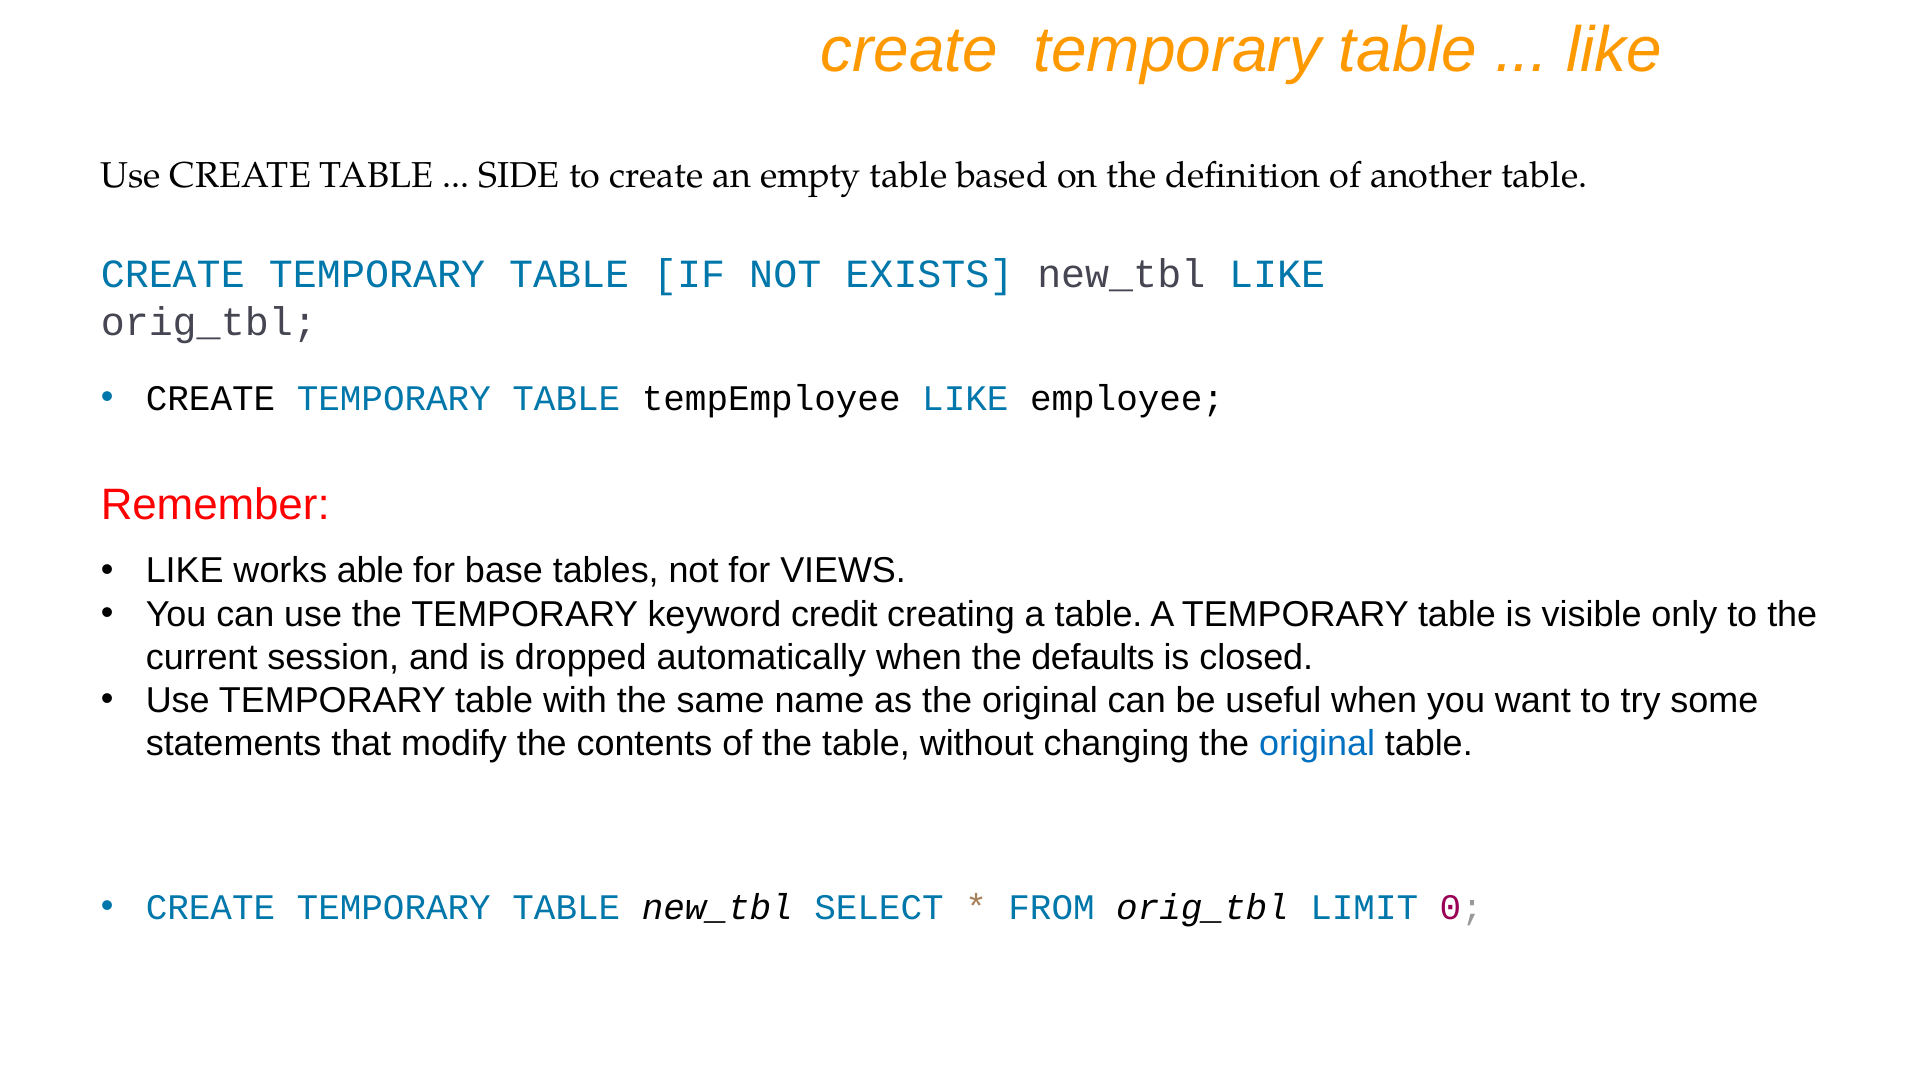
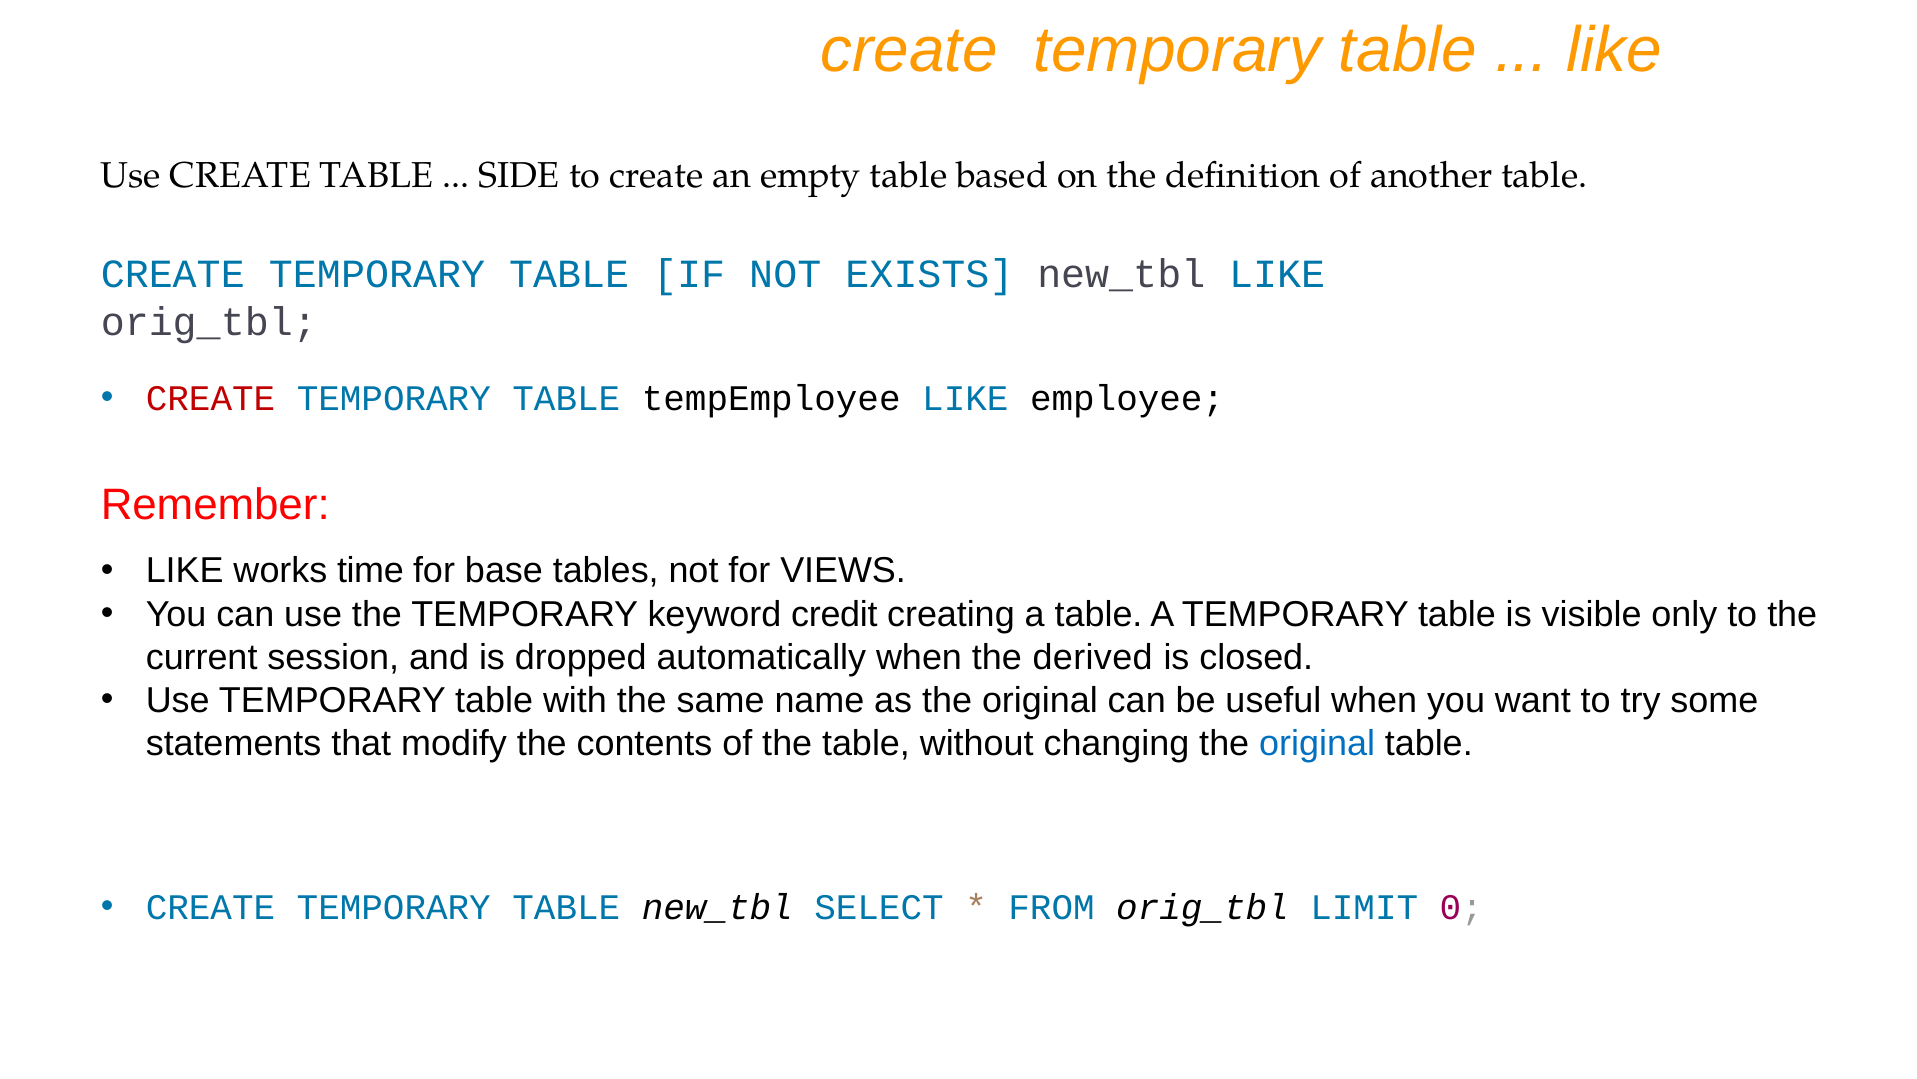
CREATE at (211, 398) colour: black -> red
able: able -> time
defaults: defaults -> derived
